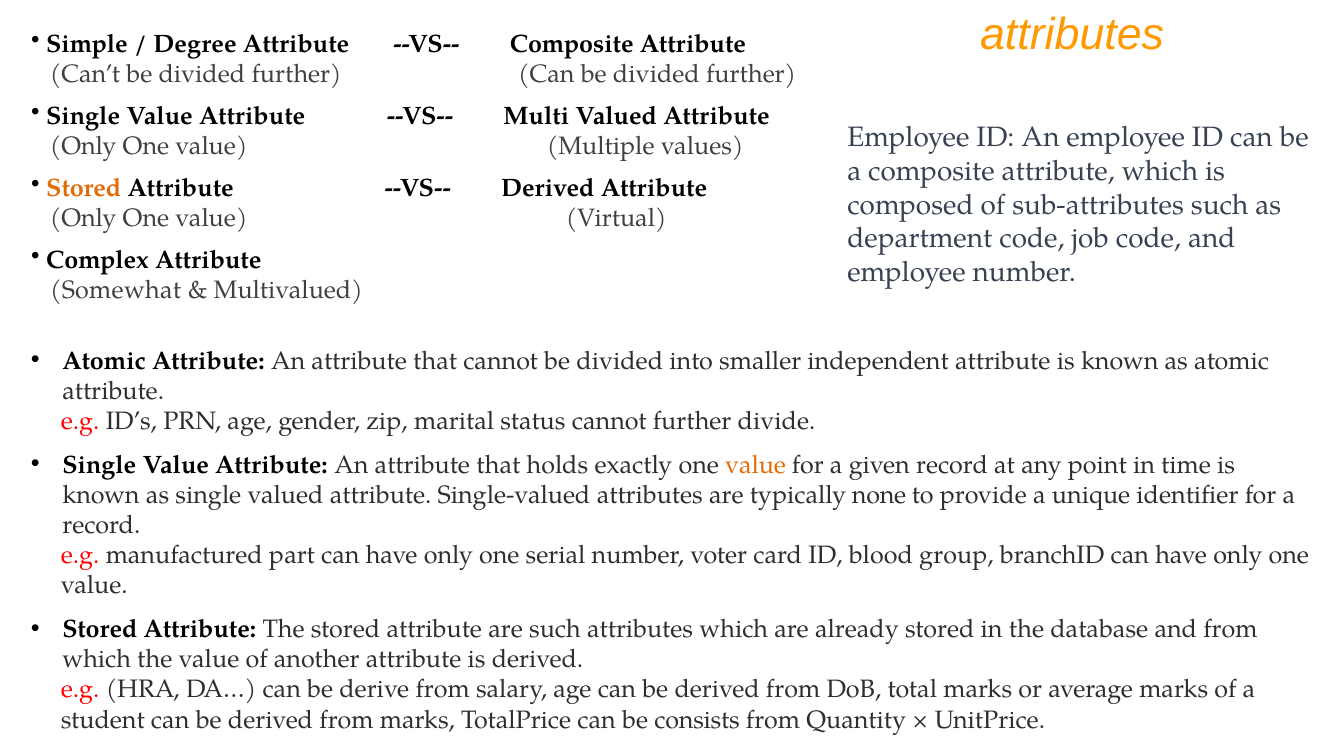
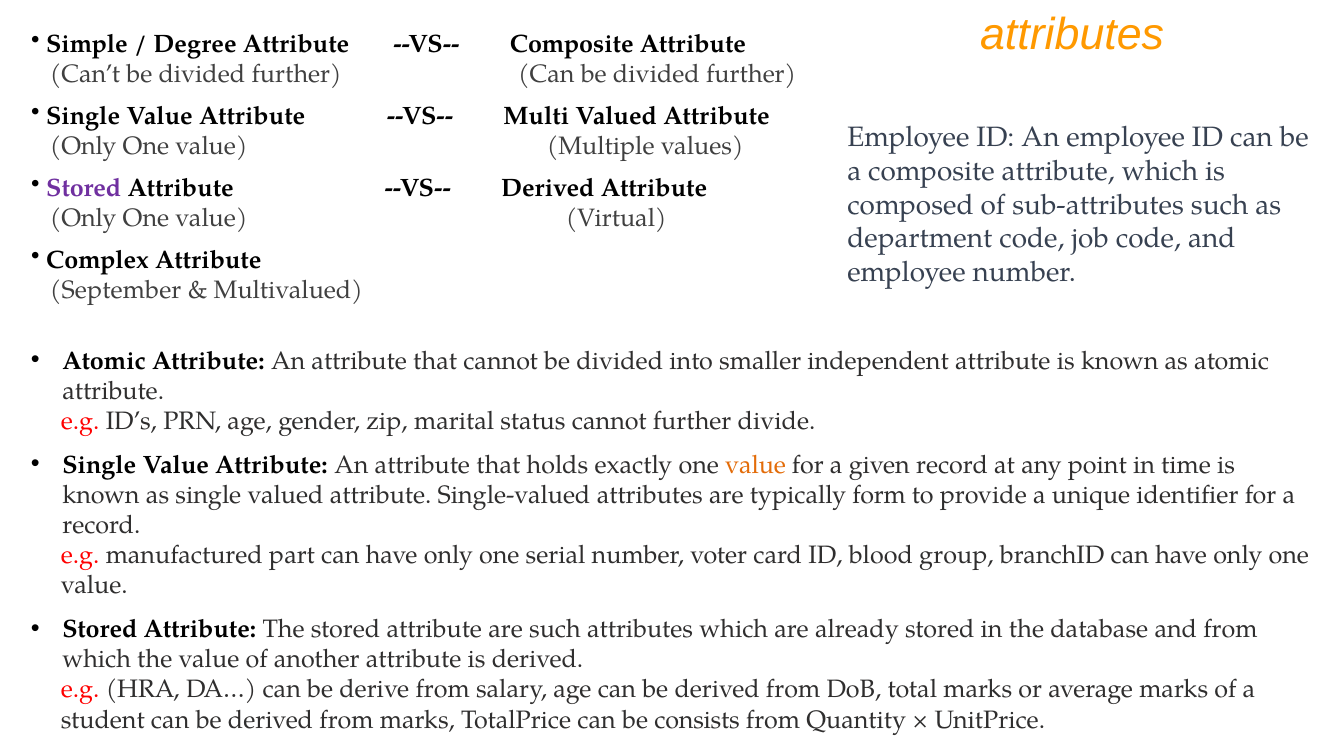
Stored at (84, 188) colour: orange -> purple
Somewhat: Somewhat -> September
none: none -> form
